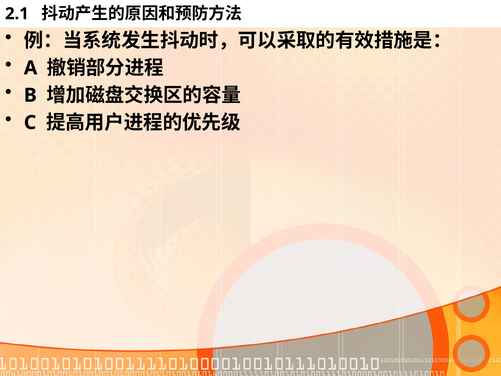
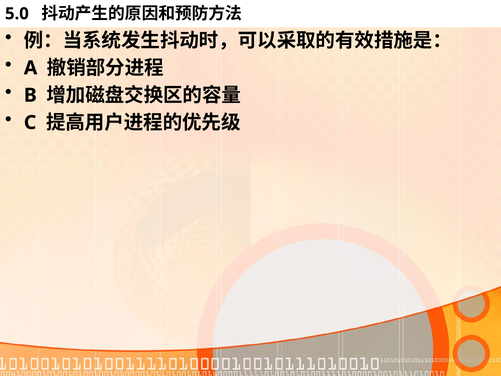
2.1: 2.1 -> 5.0
